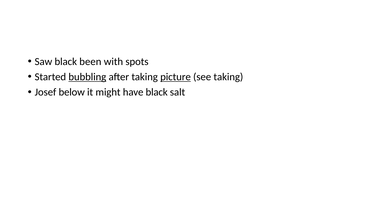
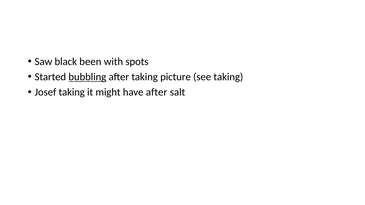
picture underline: present -> none
Josef below: below -> taking
have black: black -> after
